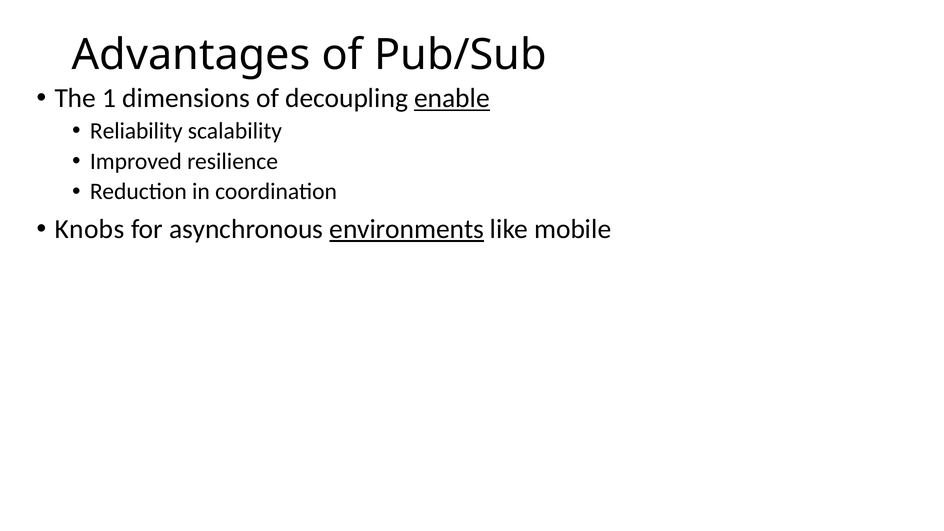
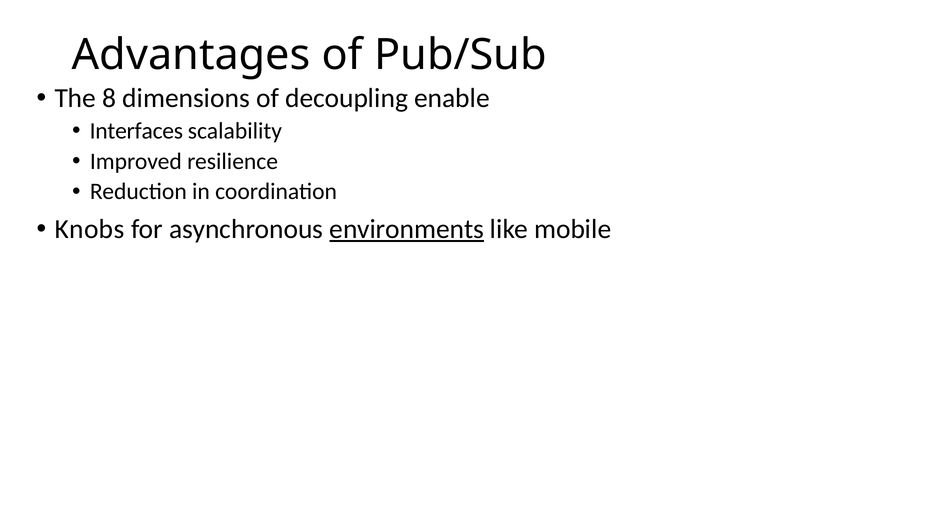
1: 1 -> 8
enable underline: present -> none
Reliability: Reliability -> Interfaces
